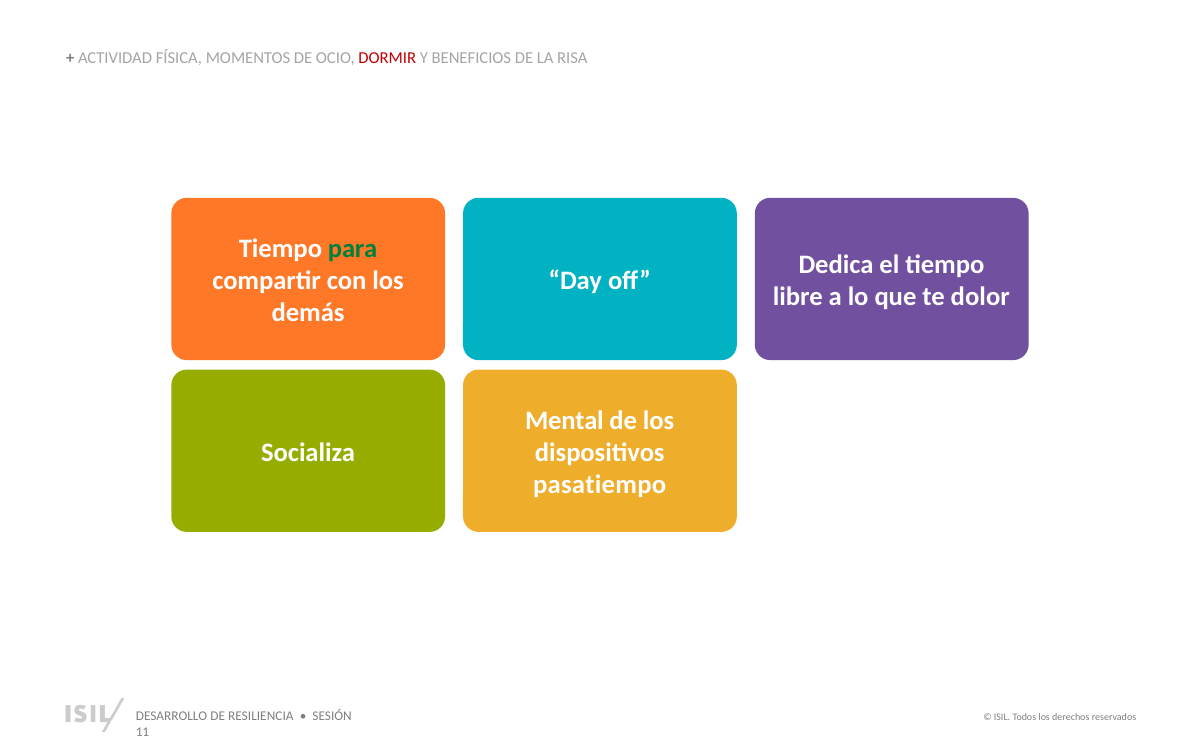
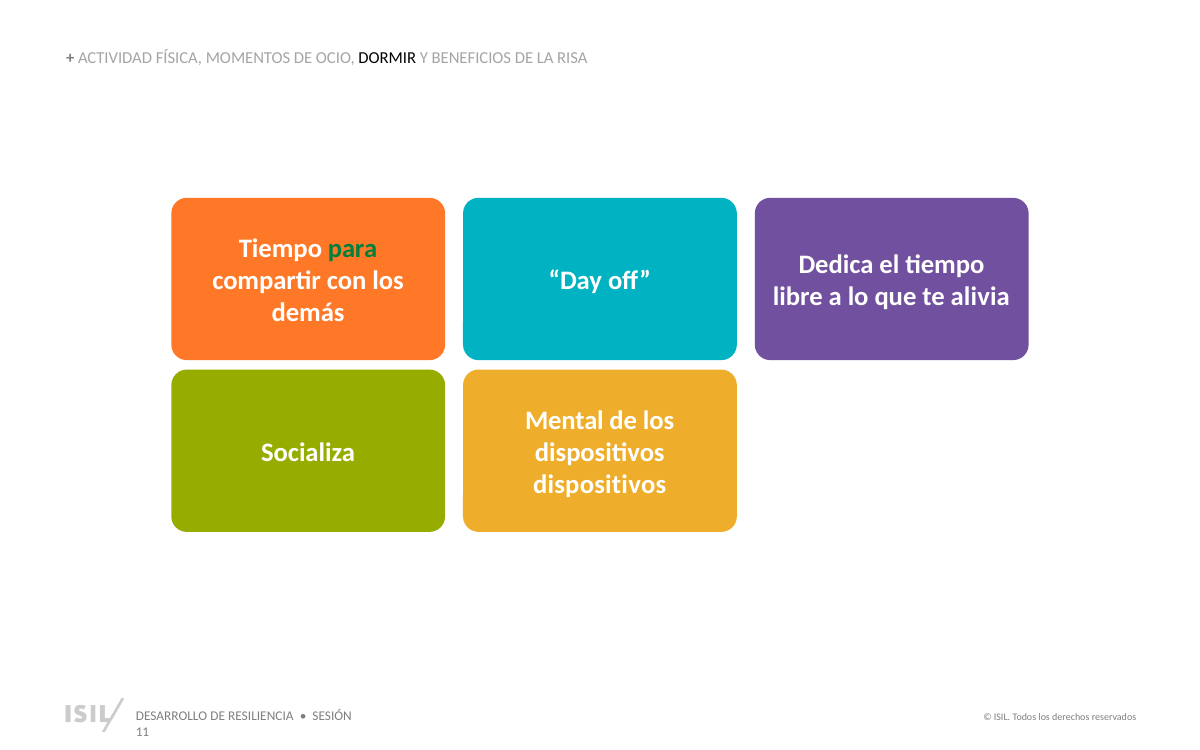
DORMIR colour: red -> black
dolor: dolor -> alivia
pasatiempo at (600, 485): pasatiempo -> dispositivos
